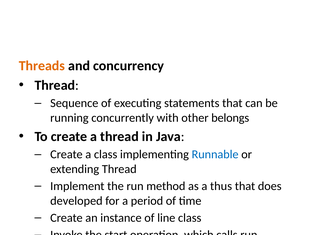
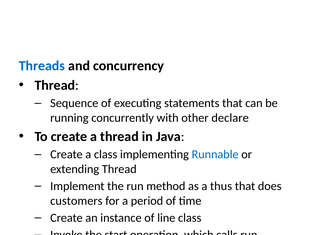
Threads colour: orange -> blue
belongs: belongs -> declare
developed: developed -> customers
